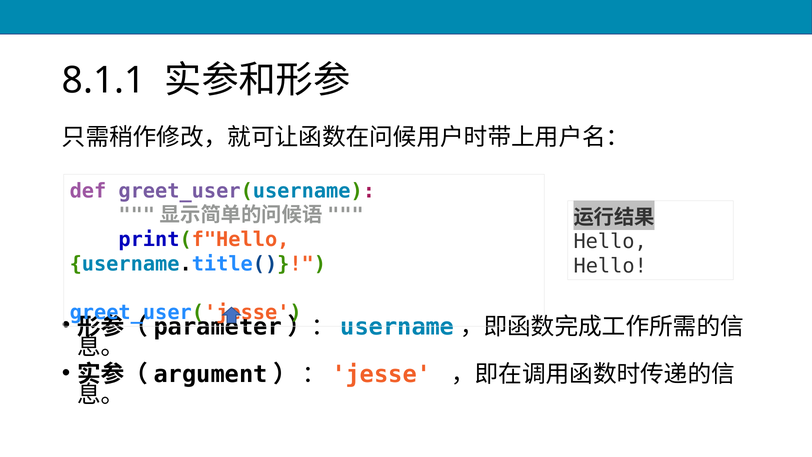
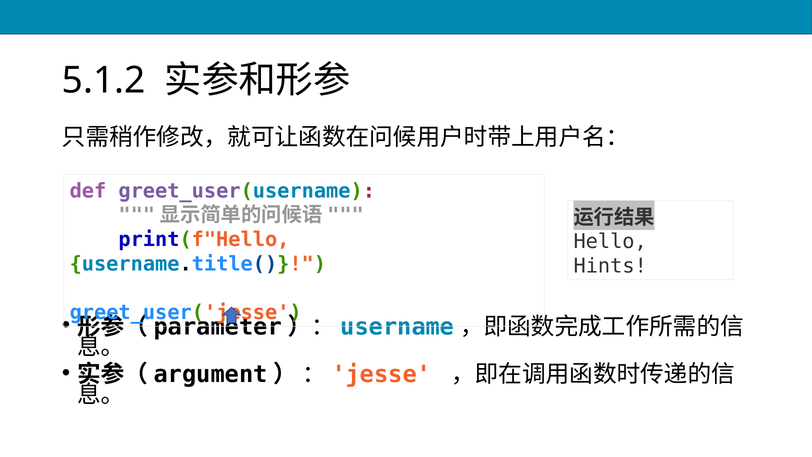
8.1.1: 8.1.1 -> 5.1.2
Hello at (610, 266): Hello -> Hints
